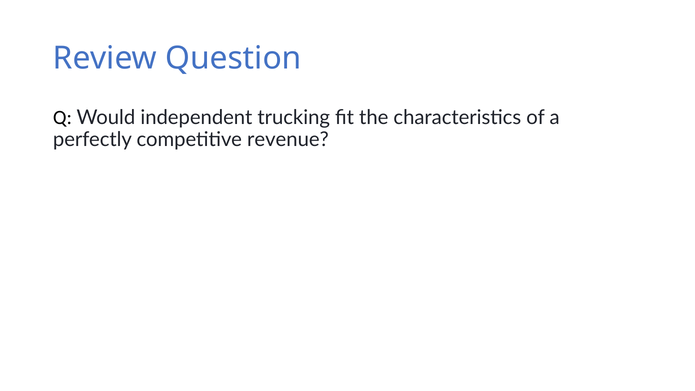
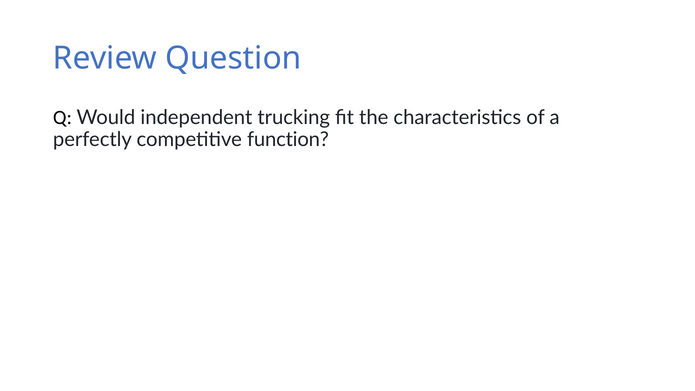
revenue: revenue -> function
